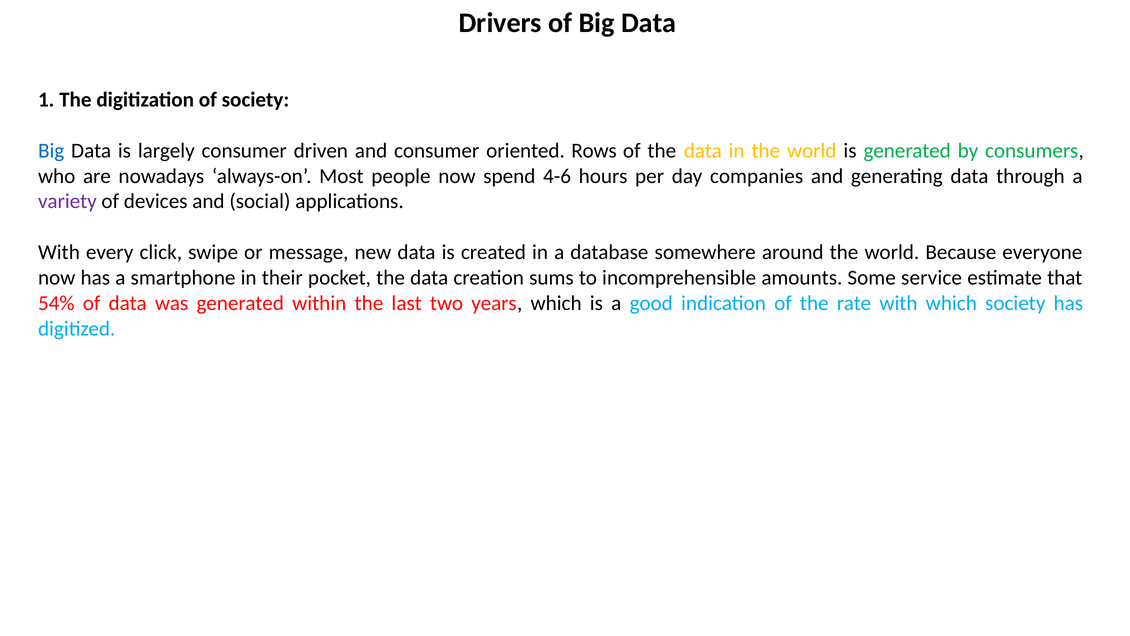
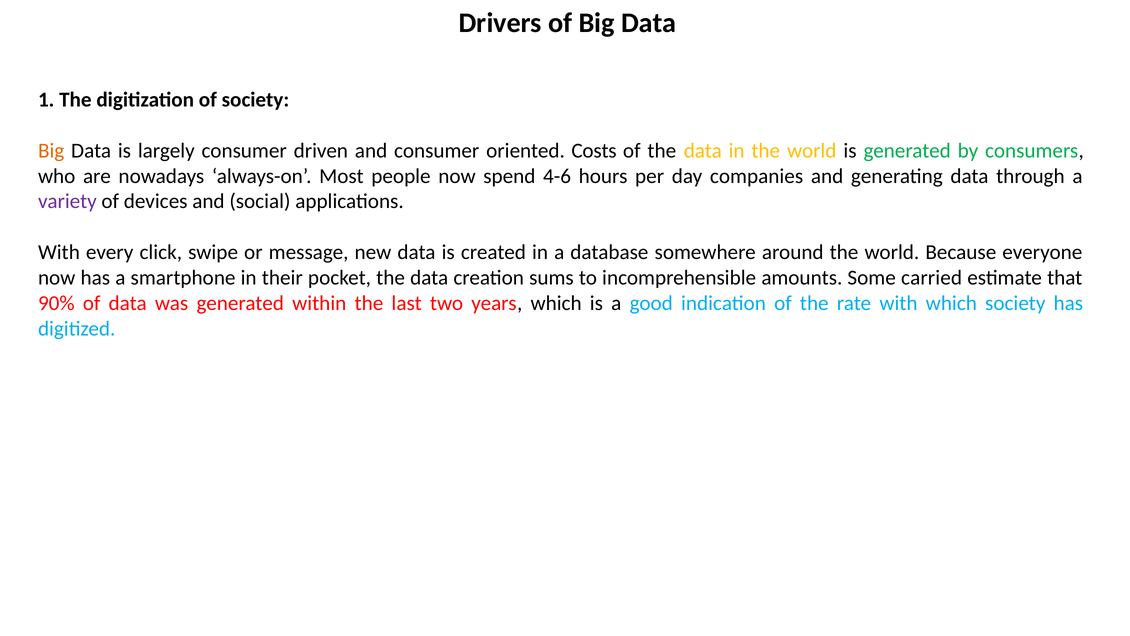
Big at (51, 150) colour: blue -> orange
Rows: Rows -> Costs
service: service -> carried
54%: 54% -> 90%
